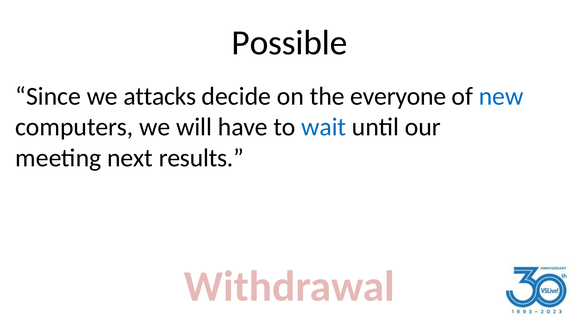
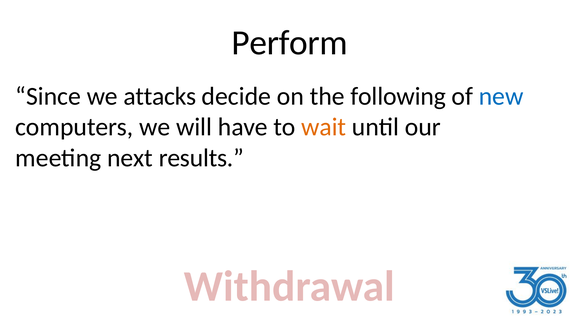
Possible: Possible -> Perform
everyone: everyone -> following
wait colour: blue -> orange
